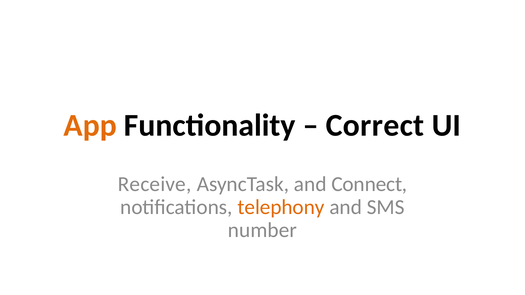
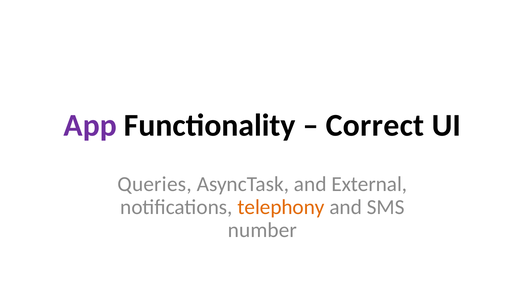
App colour: orange -> purple
Receive: Receive -> Queries
Connect: Connect -> External
